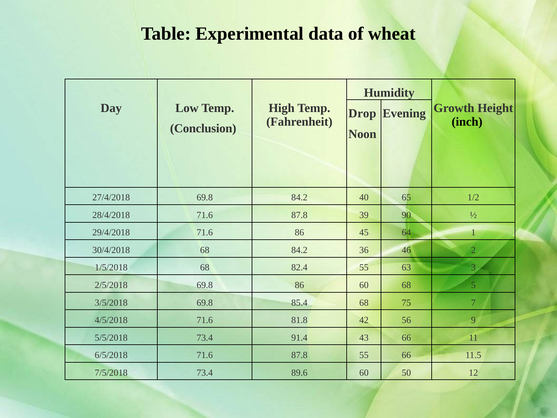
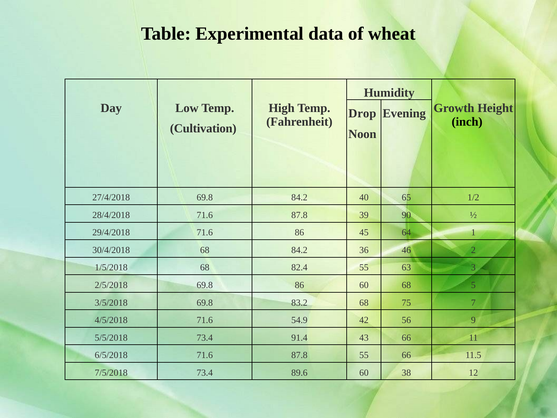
Conclusion: Conclusion -> Cultivation
85.4: 85.4 -> 83.2
81.8: 81.8 -> 54.9
50: 50 -> 38
